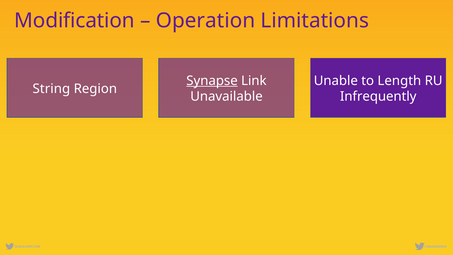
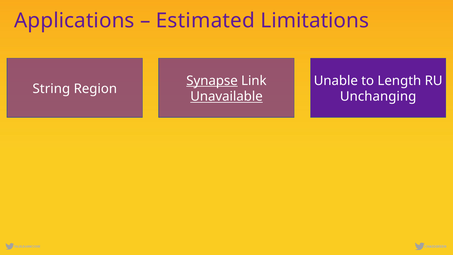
Modification: Modification -> Applications
Operation: Operation -> Estimated
Unavailable underline: none -> present
Infrequently: Infrequently -> Unchanging
